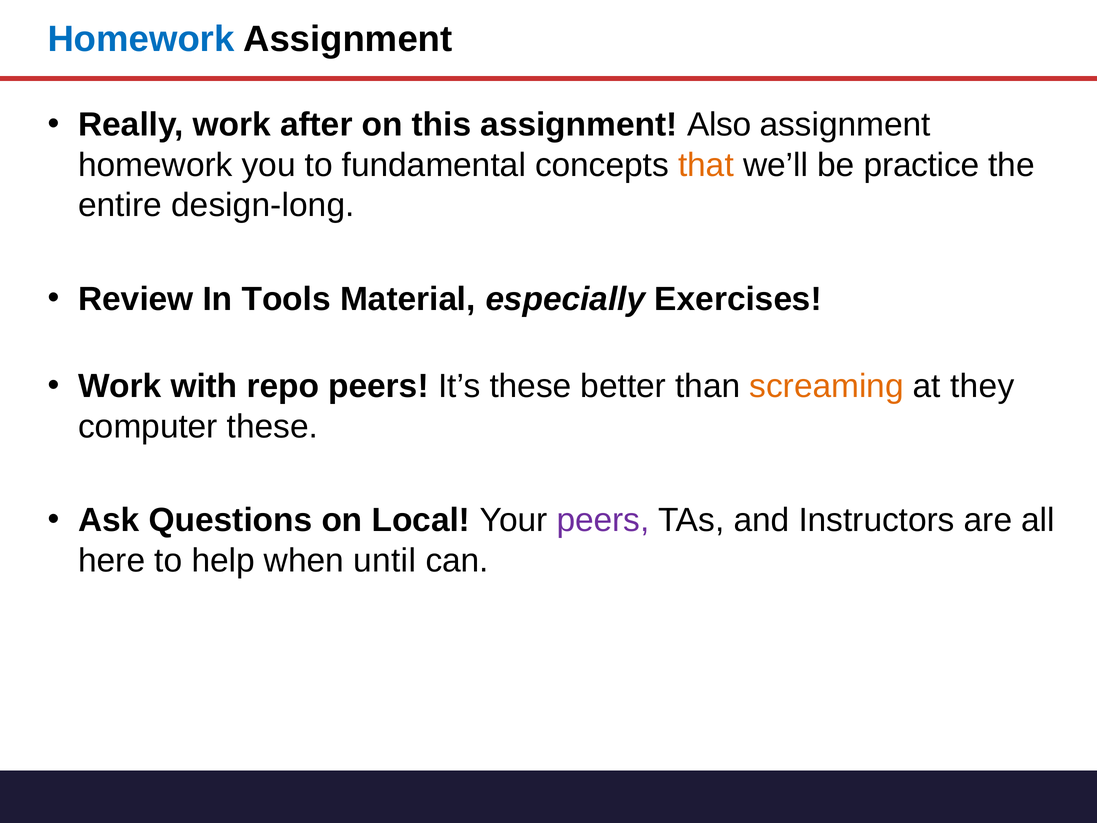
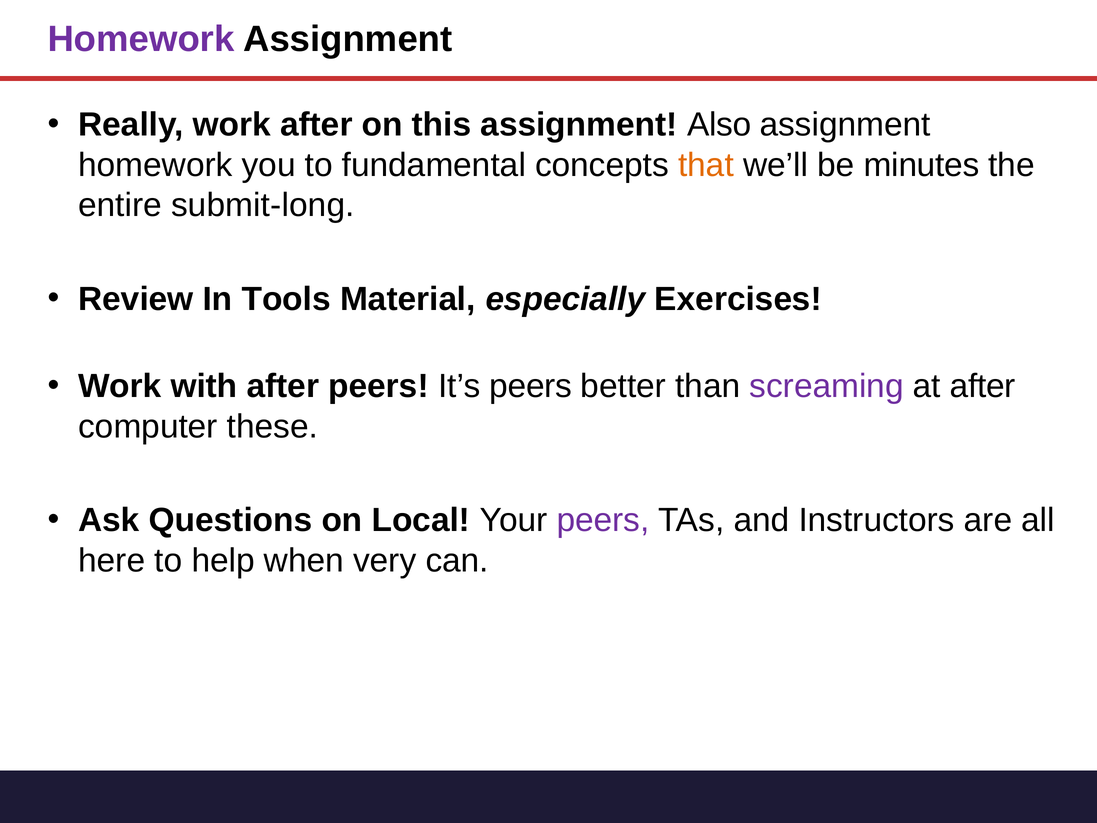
Homework at (141, 39) colour: blue -> purple
practice: practice -> minutes
design-long: design-long -> submit-long
with repo: repo -> after
It’s these: these -> peers
screaming colour: orange -> purple
at they: they -> after
until: until -> very
